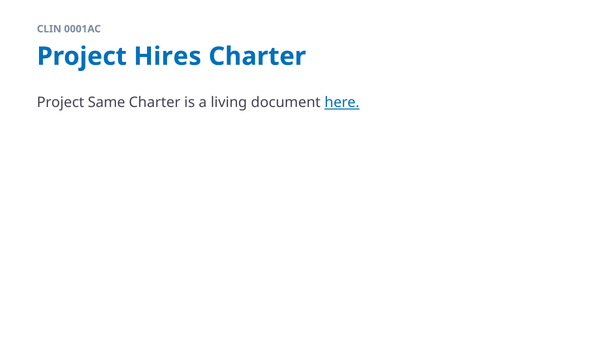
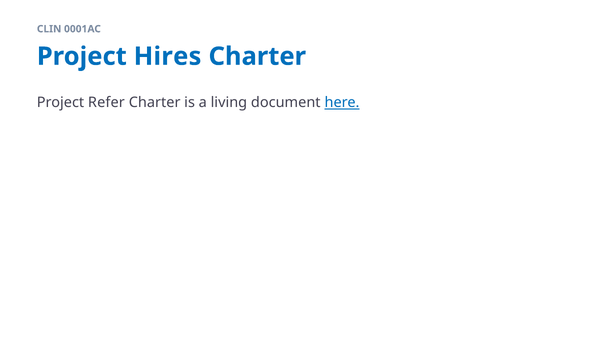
Same: Same -> Refer
